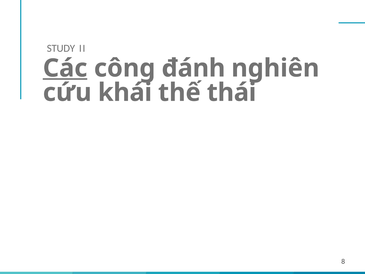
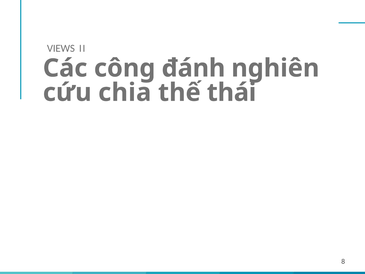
STUDY: STUDY -> VIEWS
Các underline: present -> none
khái: khái -> chia
